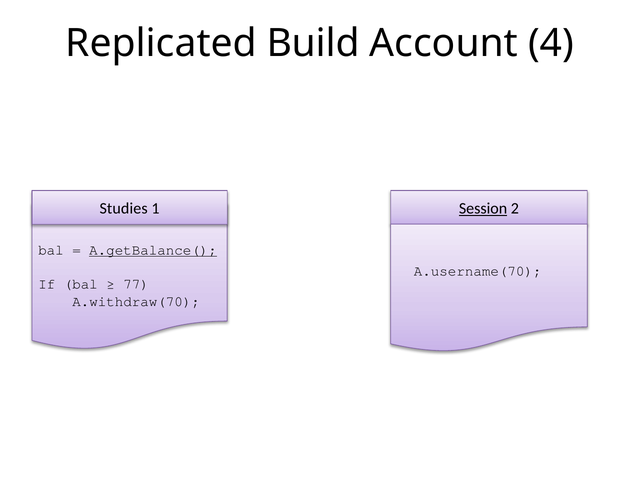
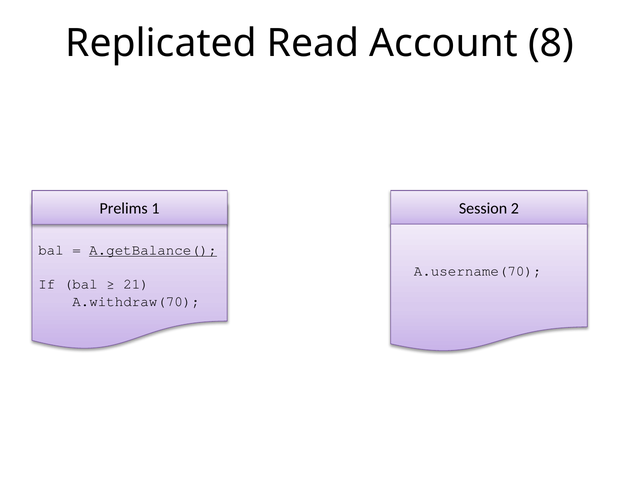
Build: Build -> Read
4: 4 -> 8
Studies: Studies -> Prelims
Session underline: present -> none
77: 77 -> 21
